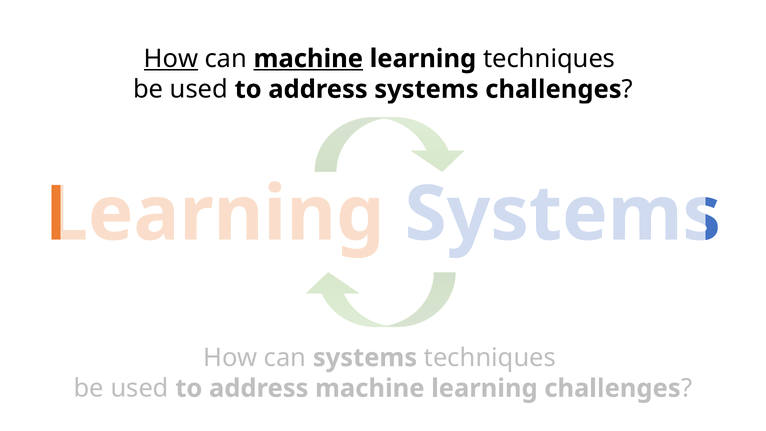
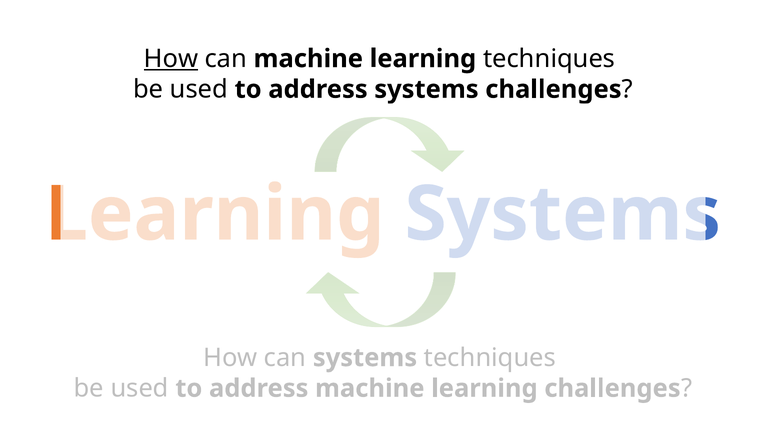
machine at (308, 59) underline: present -> none
